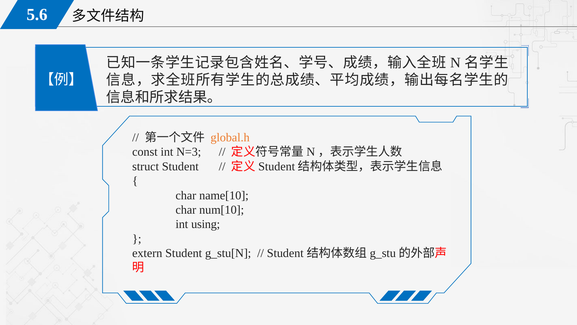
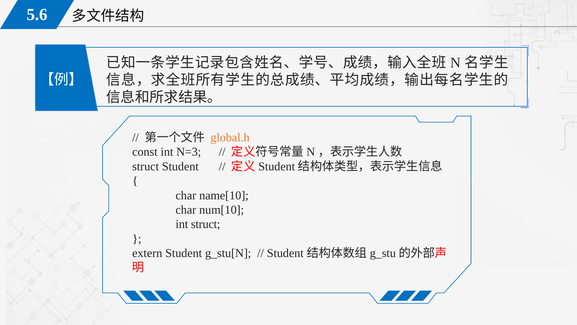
int using: using -> struct
